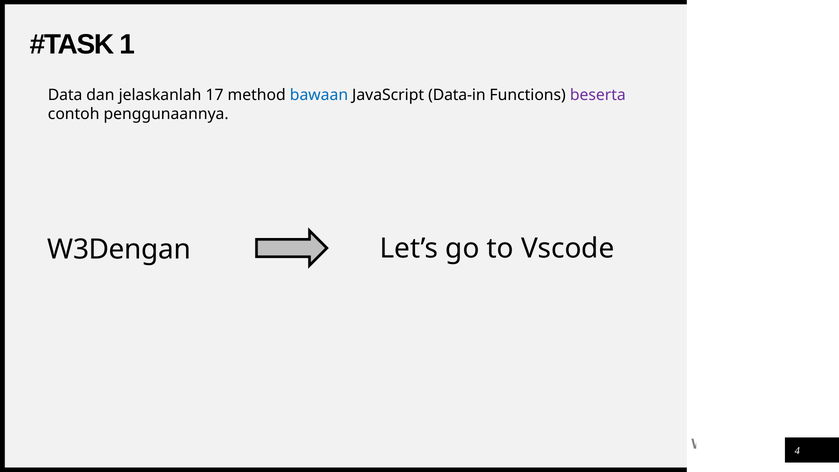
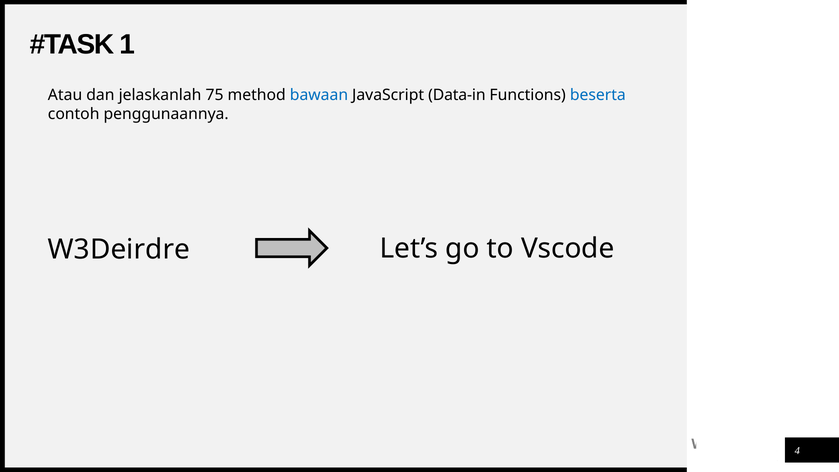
Data: Data -> Atau
17: 17 -> 75
beserta colour: purple -> blue
W3Dengan: W3Dengan -> W3Deirdre
